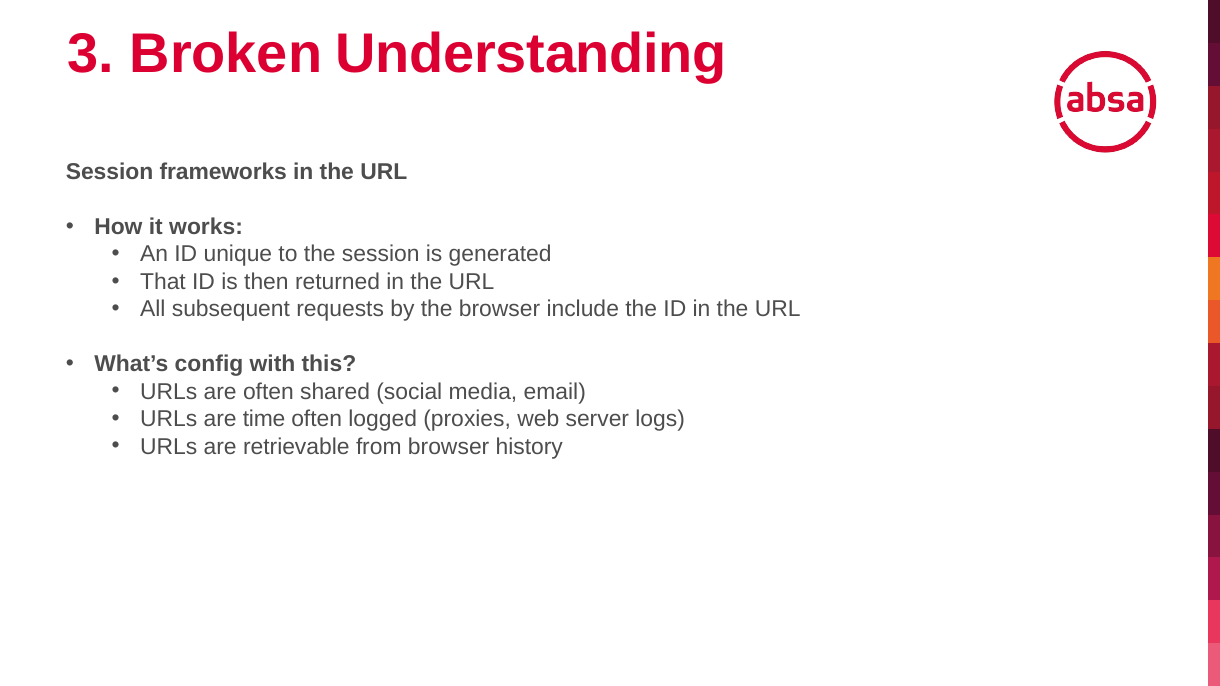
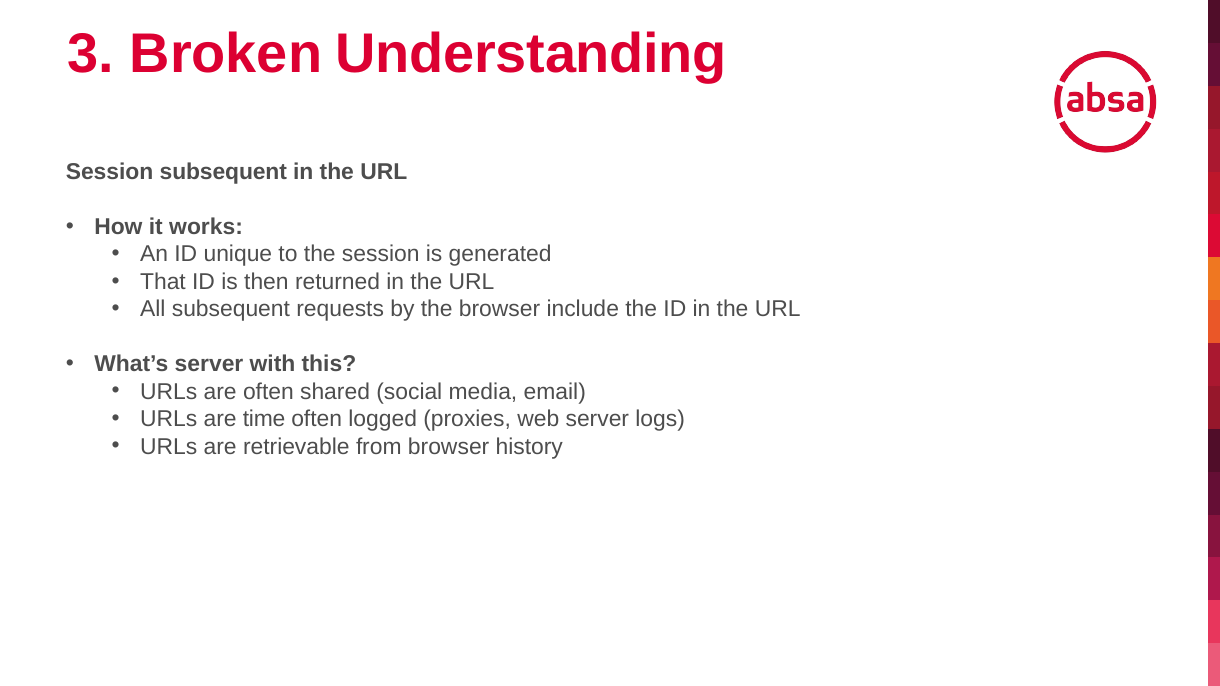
Session frameworks: frameworks -> subsequent
What’s config: config -> server
